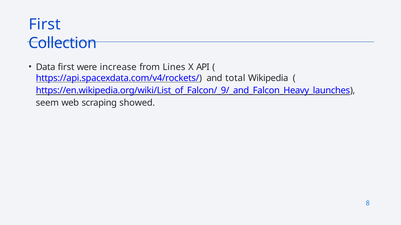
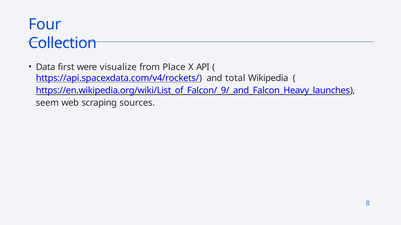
First at (45, 25): First -> Four
increase: increase -> visualize
Lines: Lines -> Place
showed: showed -> sources
